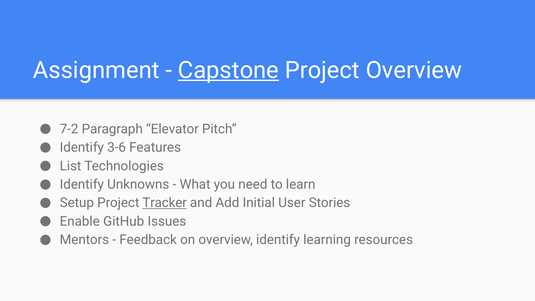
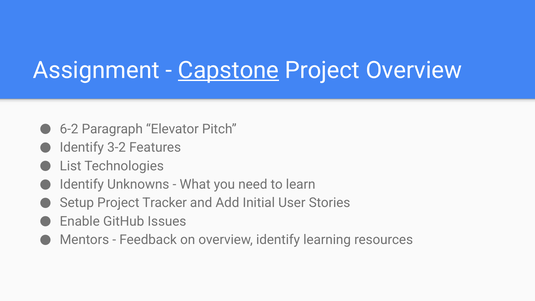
7-2: 7-2 -> 6-2
3-6: 3-6 -> 3-2
Tracker underline: present -> none
